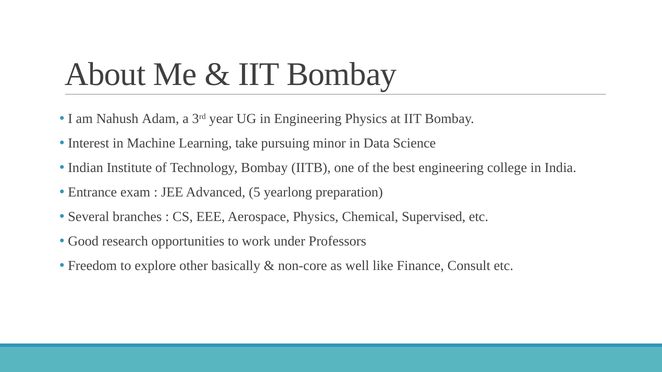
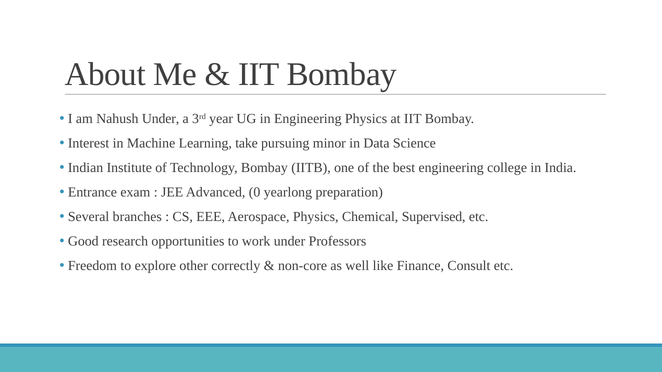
Nahush Adam: Adam -> Under
5: 5 -> 0
basically: basically -> correctly
